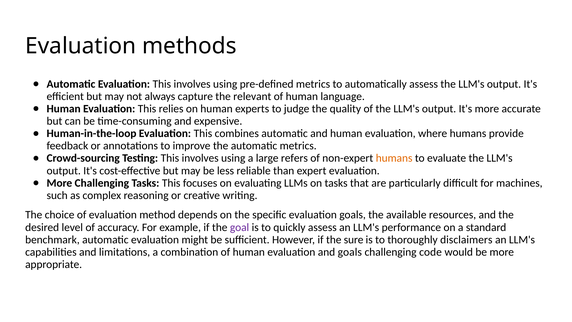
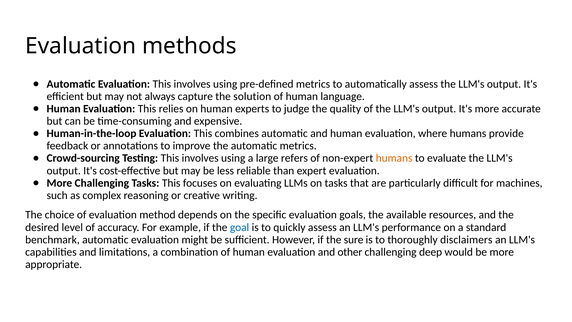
relevant: relevant -> solution
goal colour: purple -> blue
and goals: goals -> other
code: code -> deep
